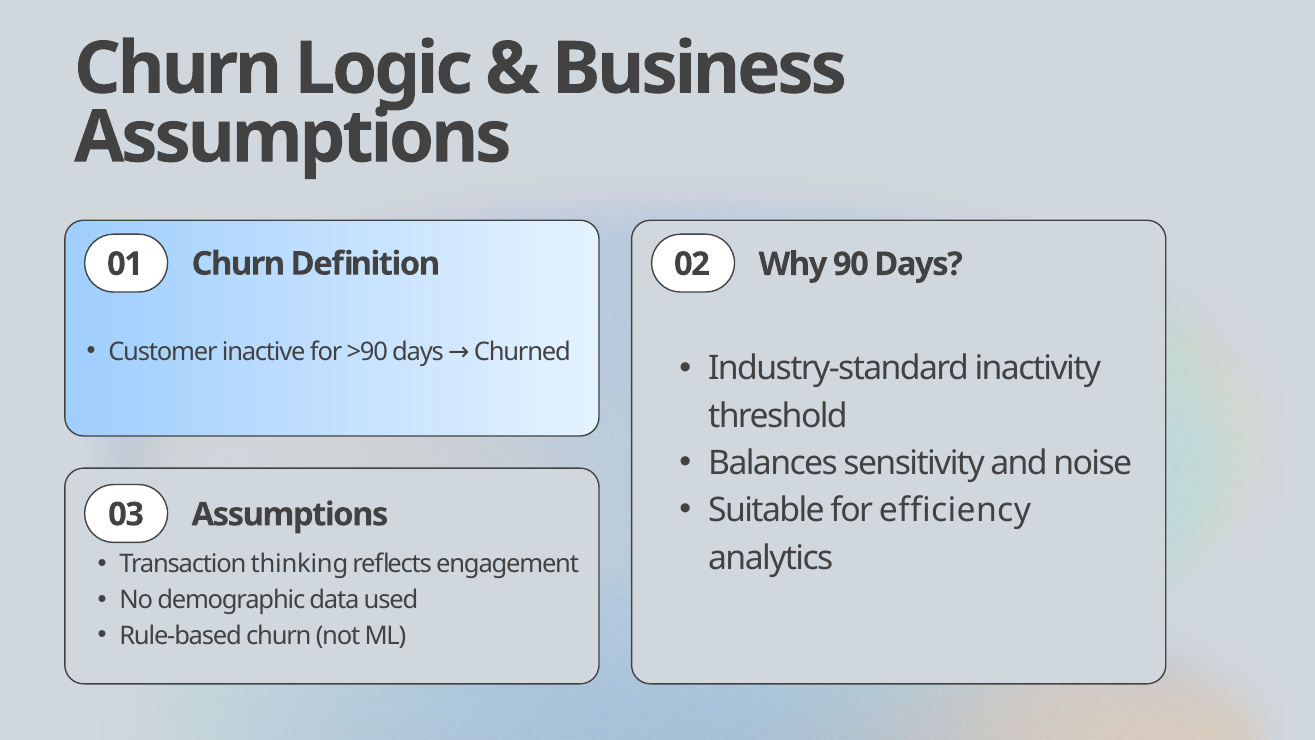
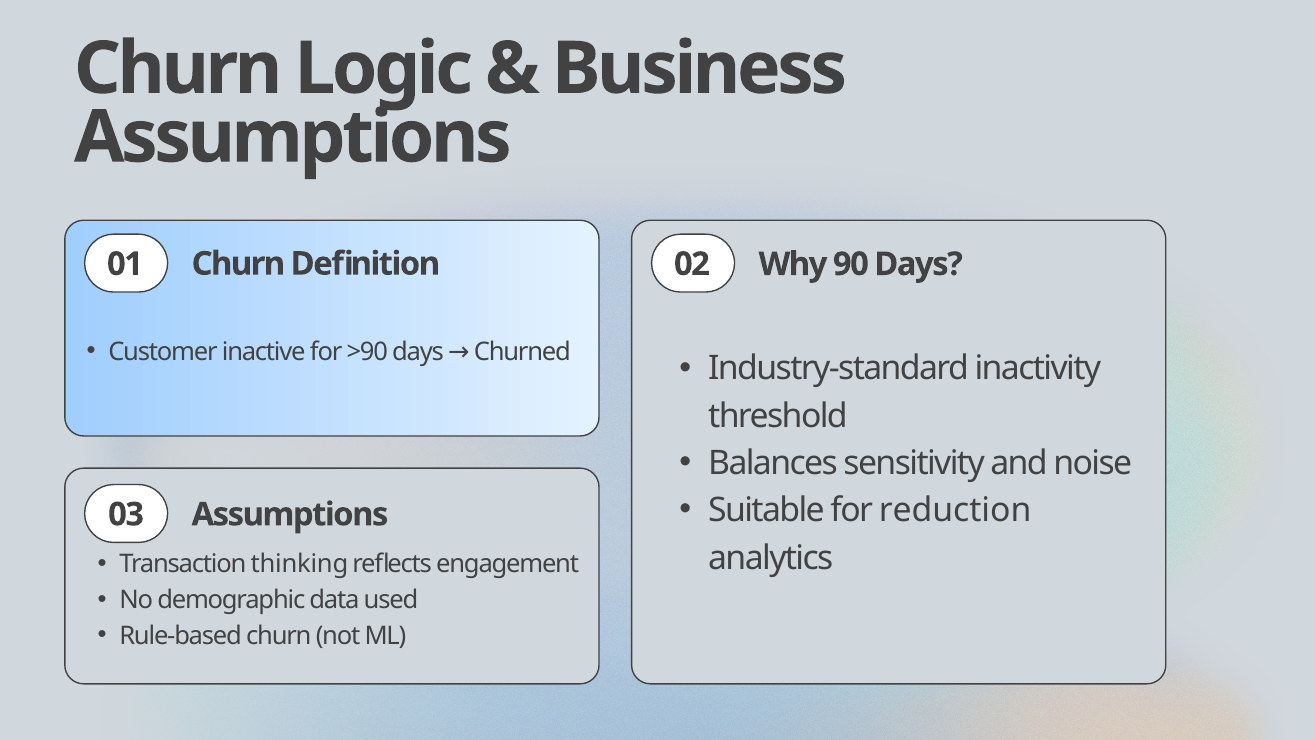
efficiency: efficiency -> reduction
